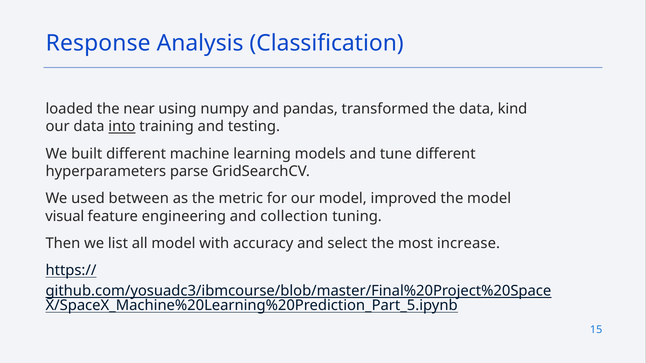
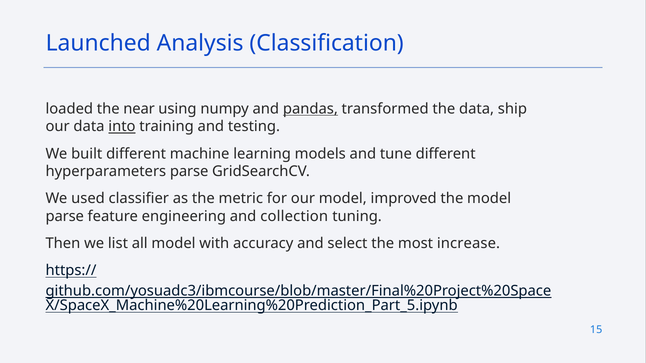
Response: Response -> Launched
pandas underline: none -> present
kind: kind -> ship
between: between -> classifier
visual at (65, 217): visual -> parse
